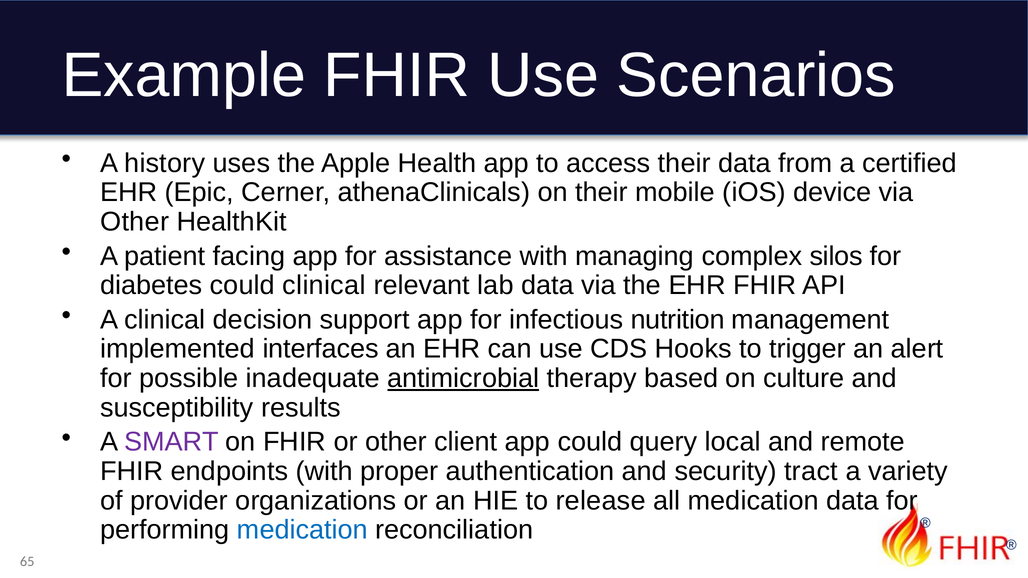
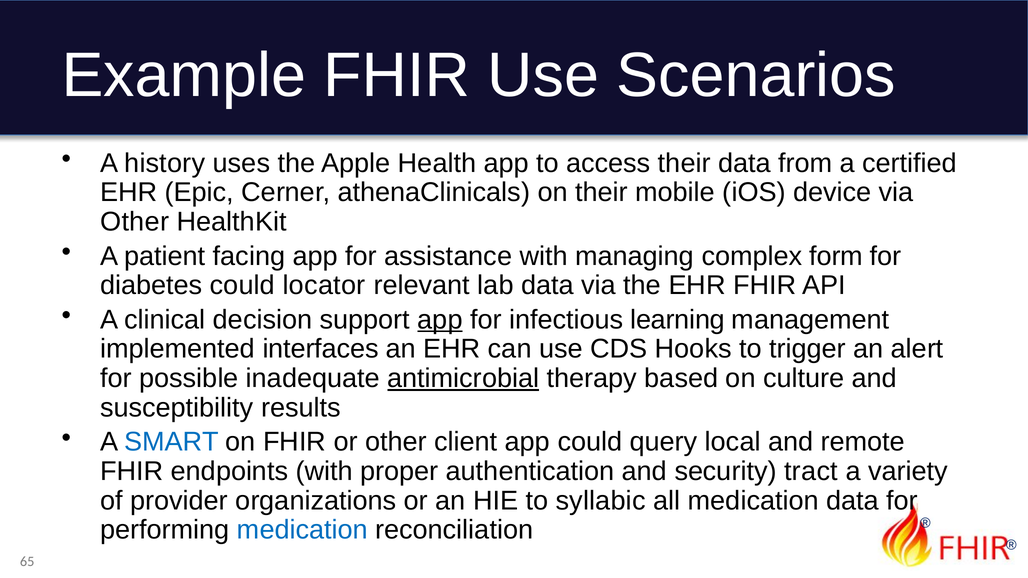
silos: silos -> form
could clinical: clinical -> locator
app at (440, 320) underline: none -> present
nutrition: nutrition -> learning
SMART colour: purple -> blue
release: release -> syllabic
